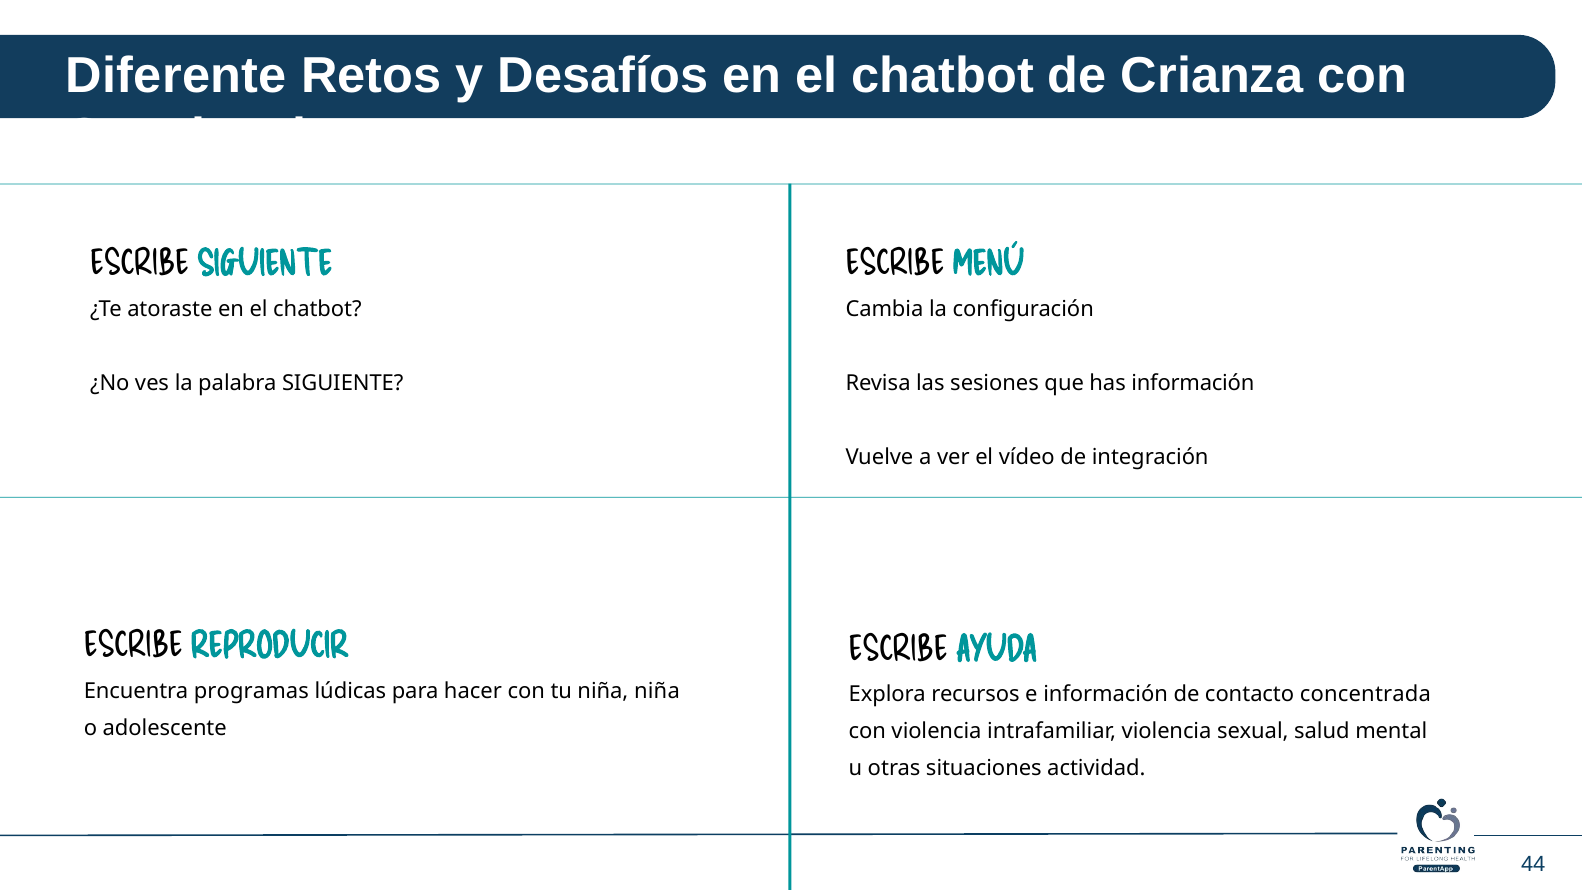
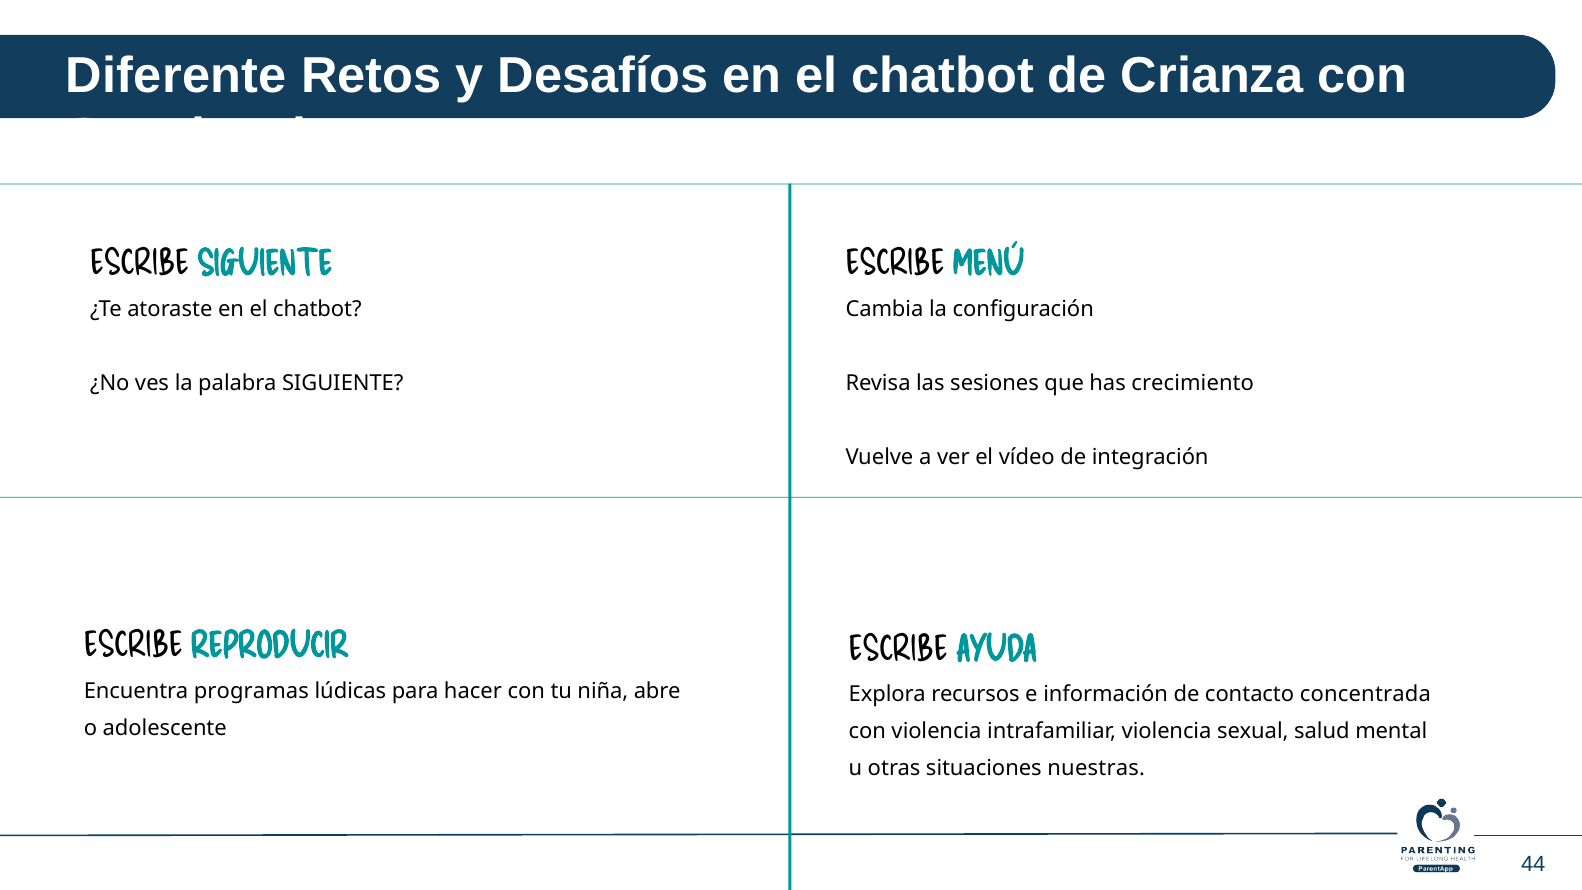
has información: información -> crecimiento
niña niña: niña -> abre
actividad: actividad -> nuestras
